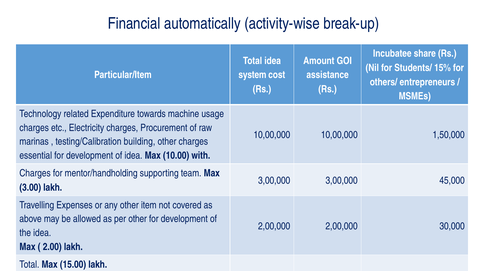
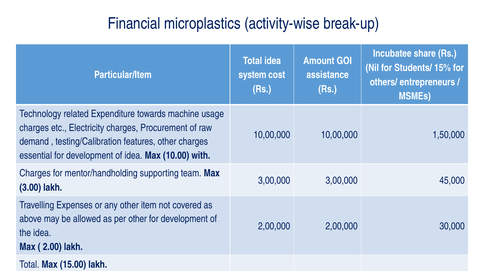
automatically: automatically -> microplastics
marinas: marinas -> demand
building: building -> features
